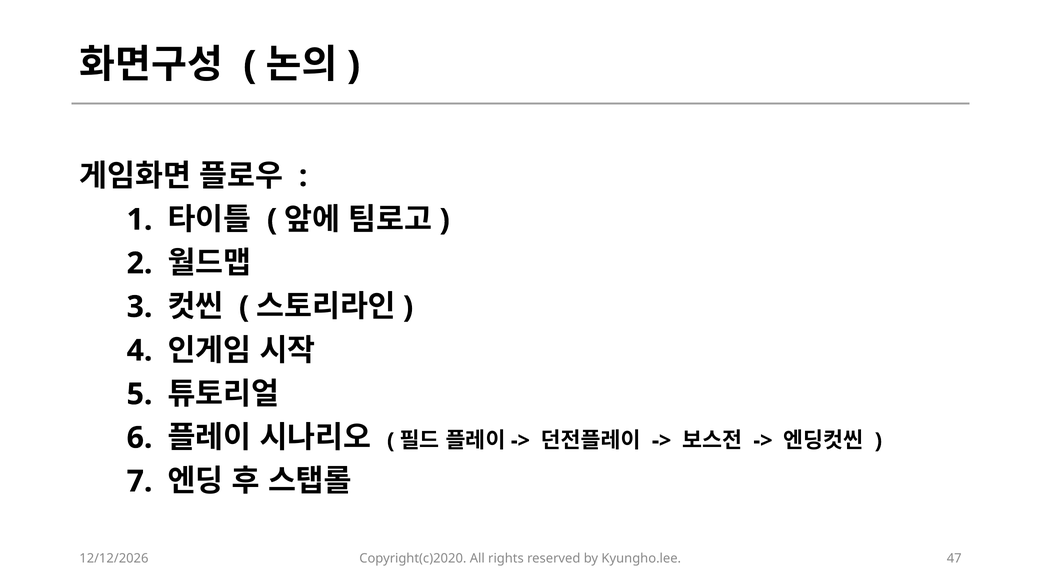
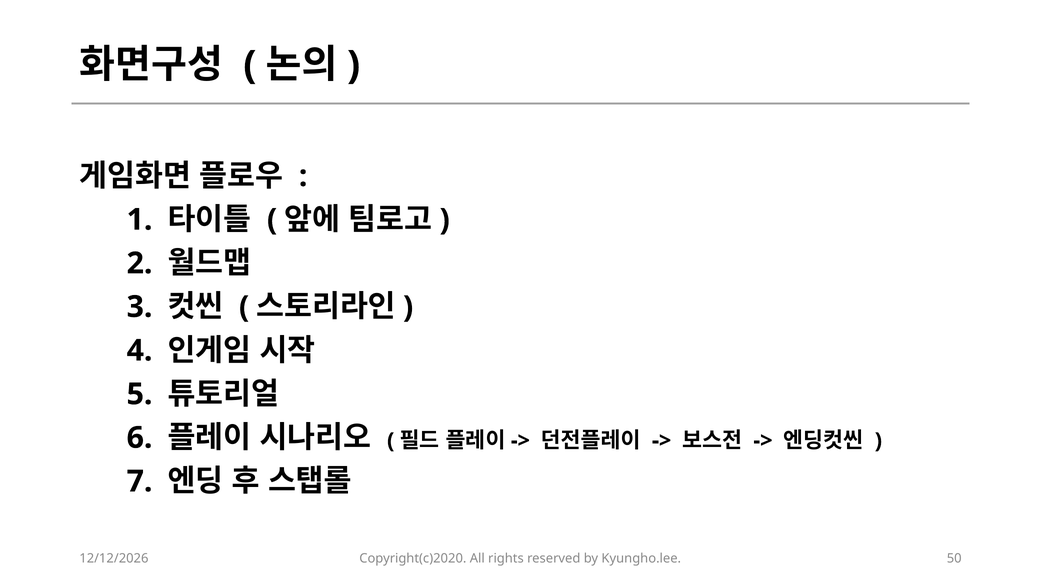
47: 47 -> 50
